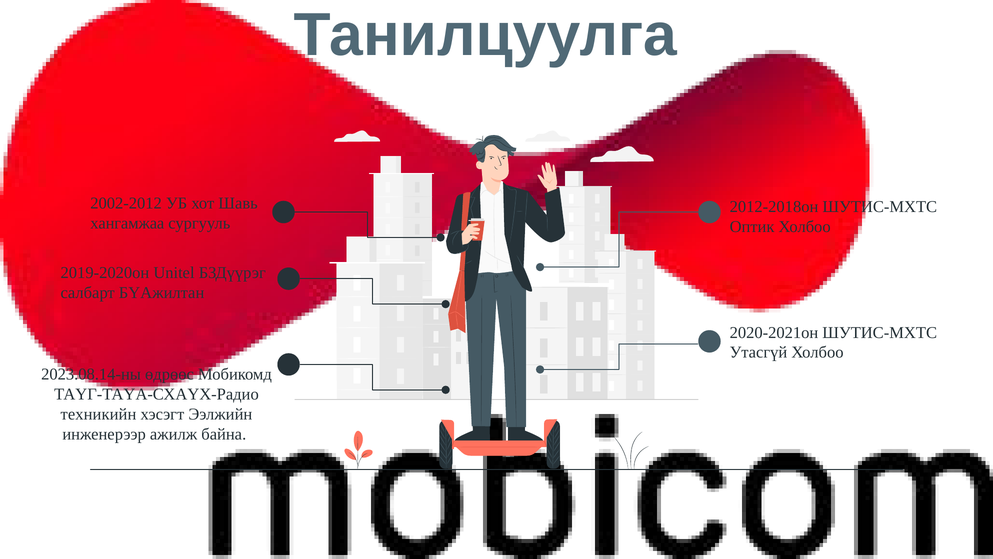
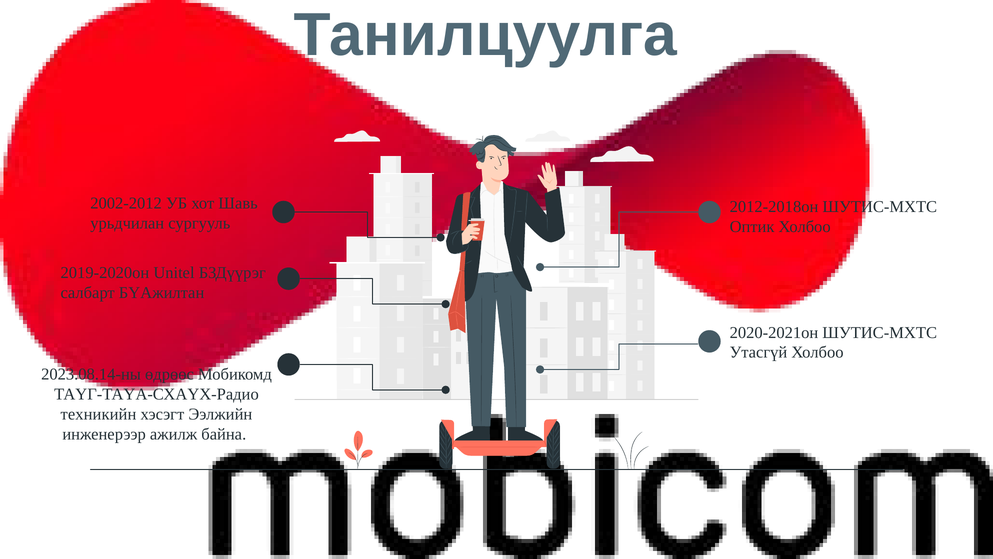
хангамжаа: хангамжаа -> урьдчилан
